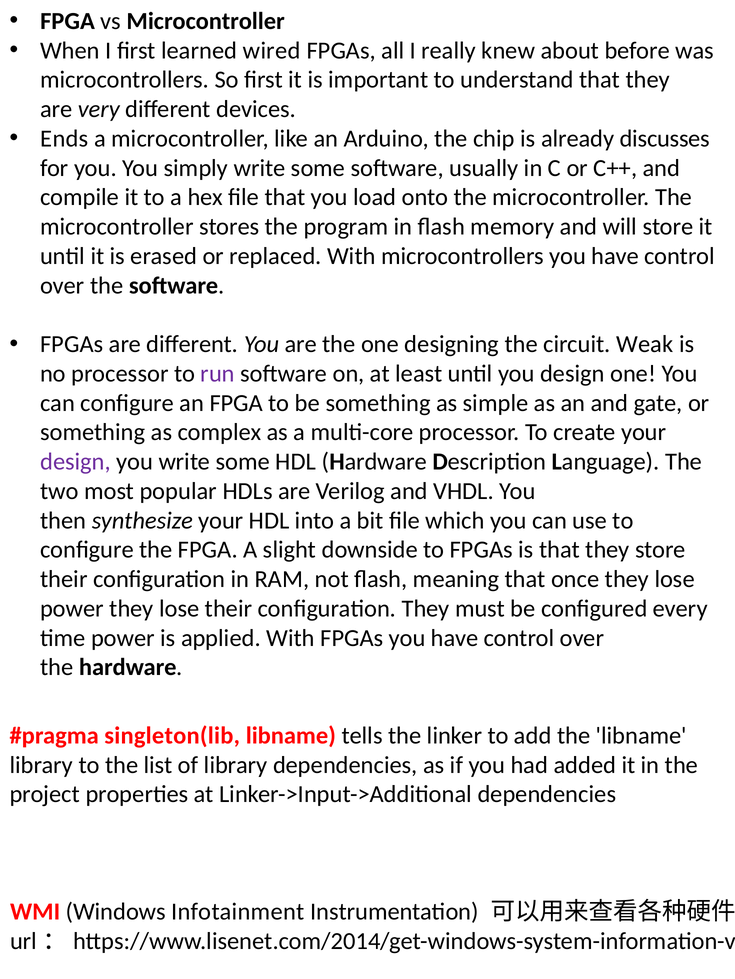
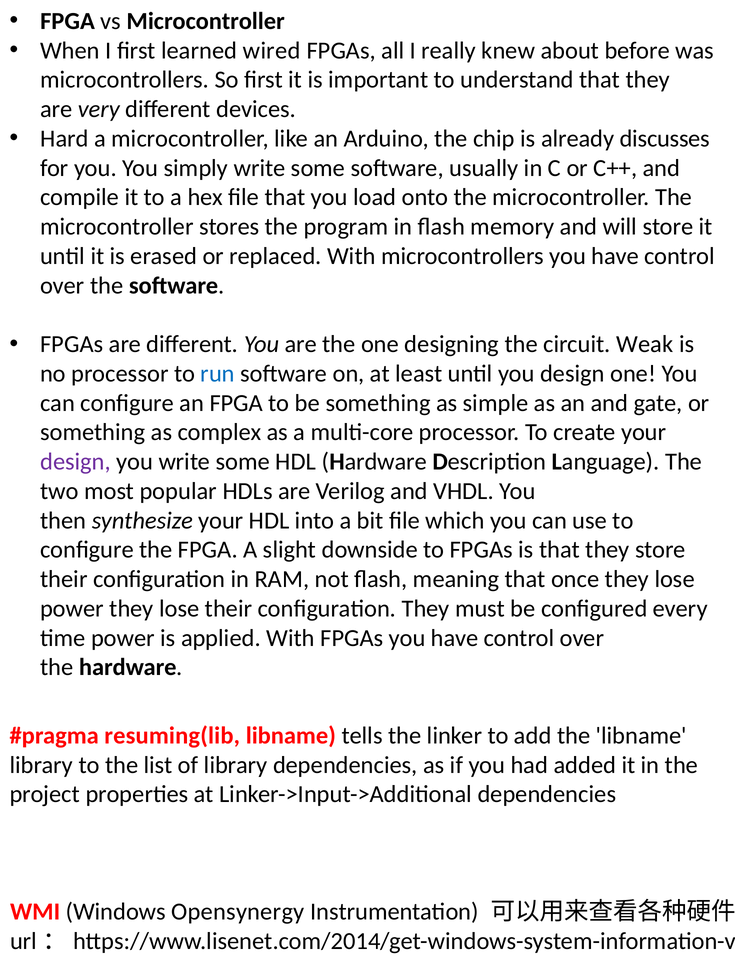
Ends: Ends -> Hard
run colour: purple -> blue
singleton(lib: singleton(lib -> resuming(lib
Infotainment: Infotainment -> Opensynergy
